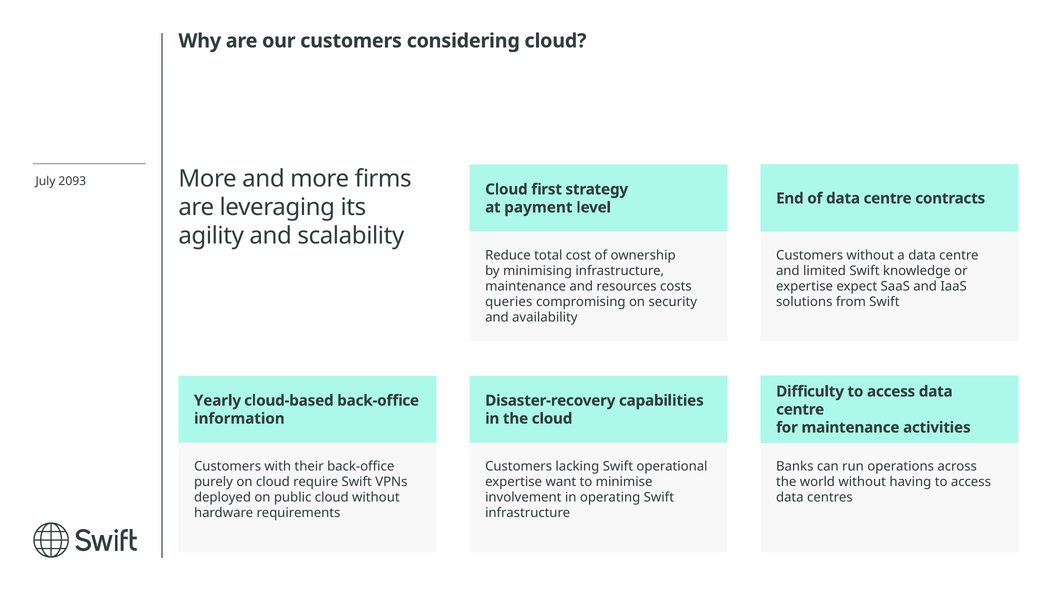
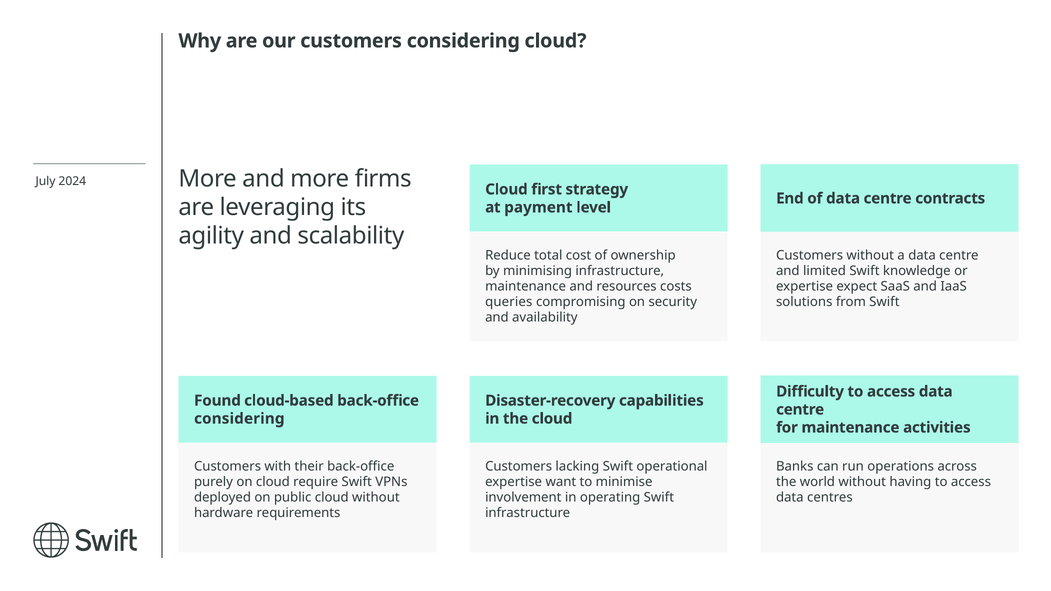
2093: 2093 -> 2024
Yearly: Yearly -> Found
information at (239, 419): information -> considering
